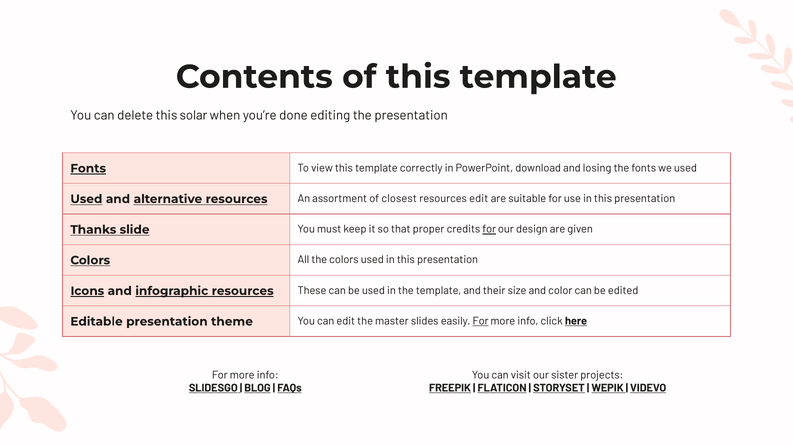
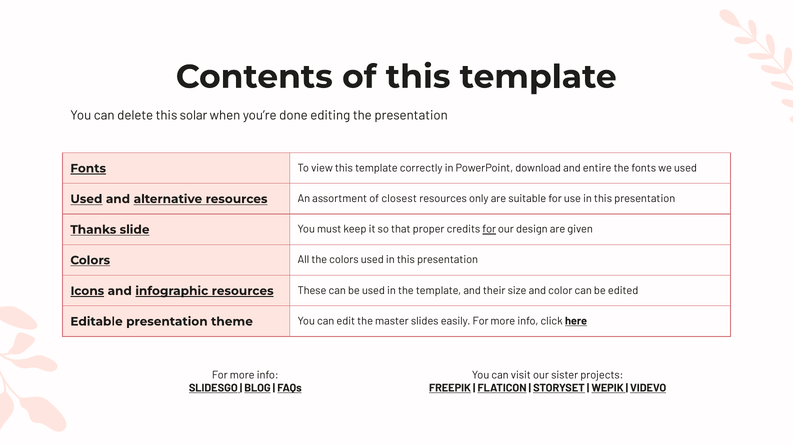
losing: losing -> entire
resources edit: edit -> only
For at (481, 321) underline: present -> none
